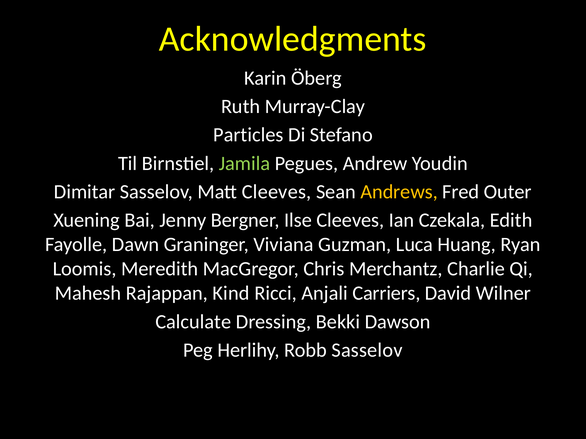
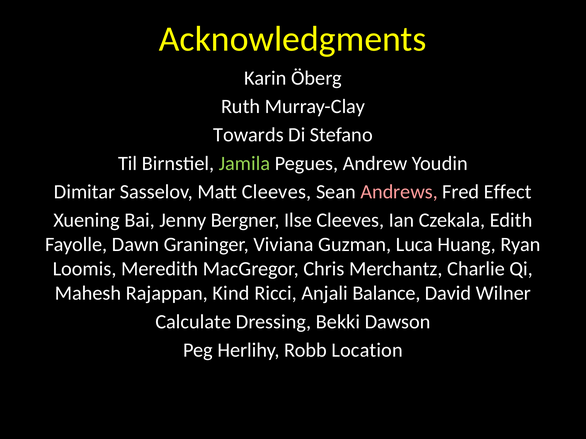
Particles: Particles -> Towards
Andrews colour: yellow -> pink
Outer: Outer -> Effect
Carriers: Carriers -> Balance
Robb Sasselov: Sasselov -> Location
